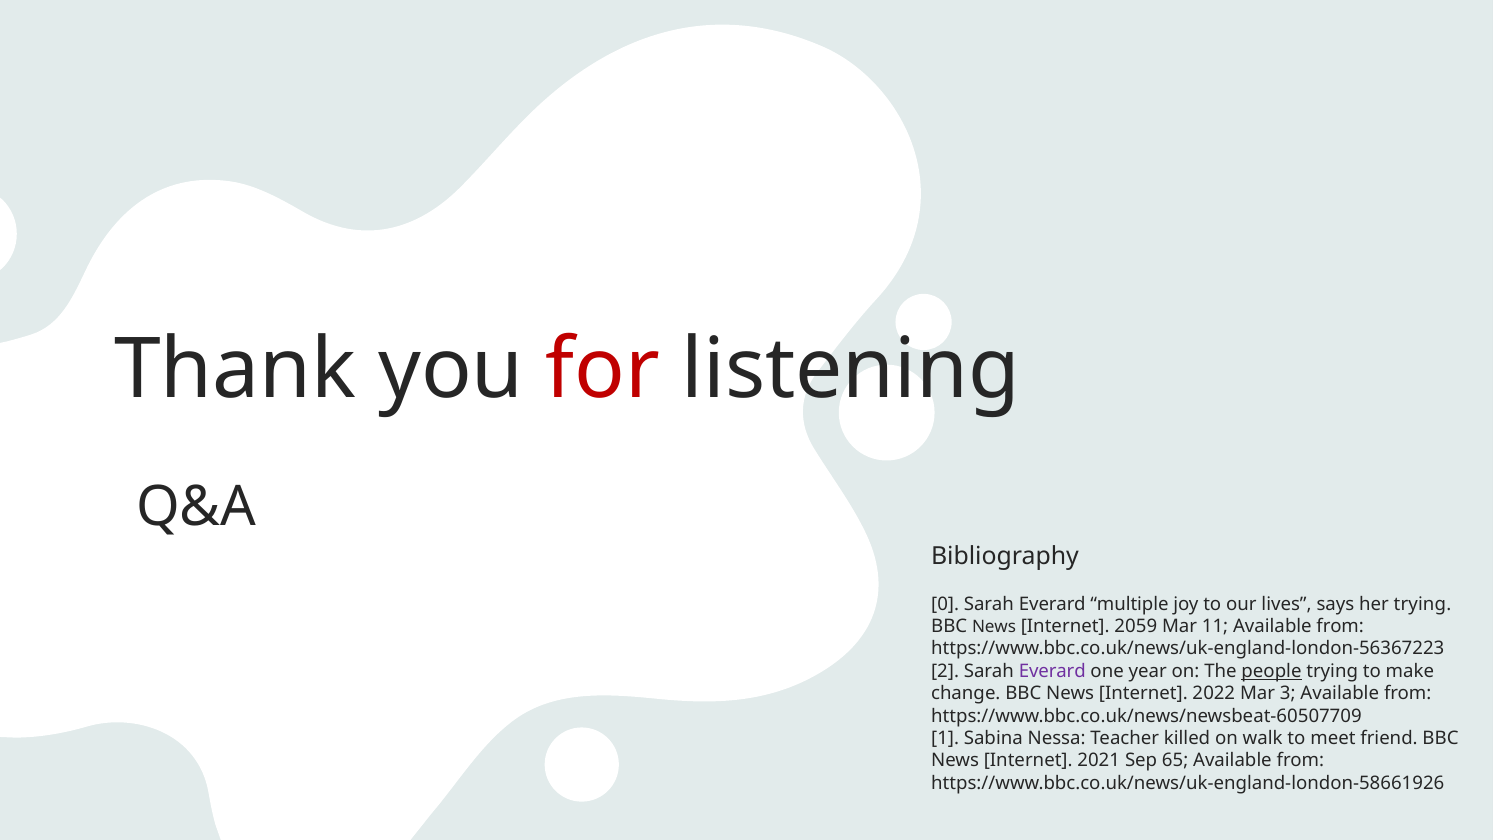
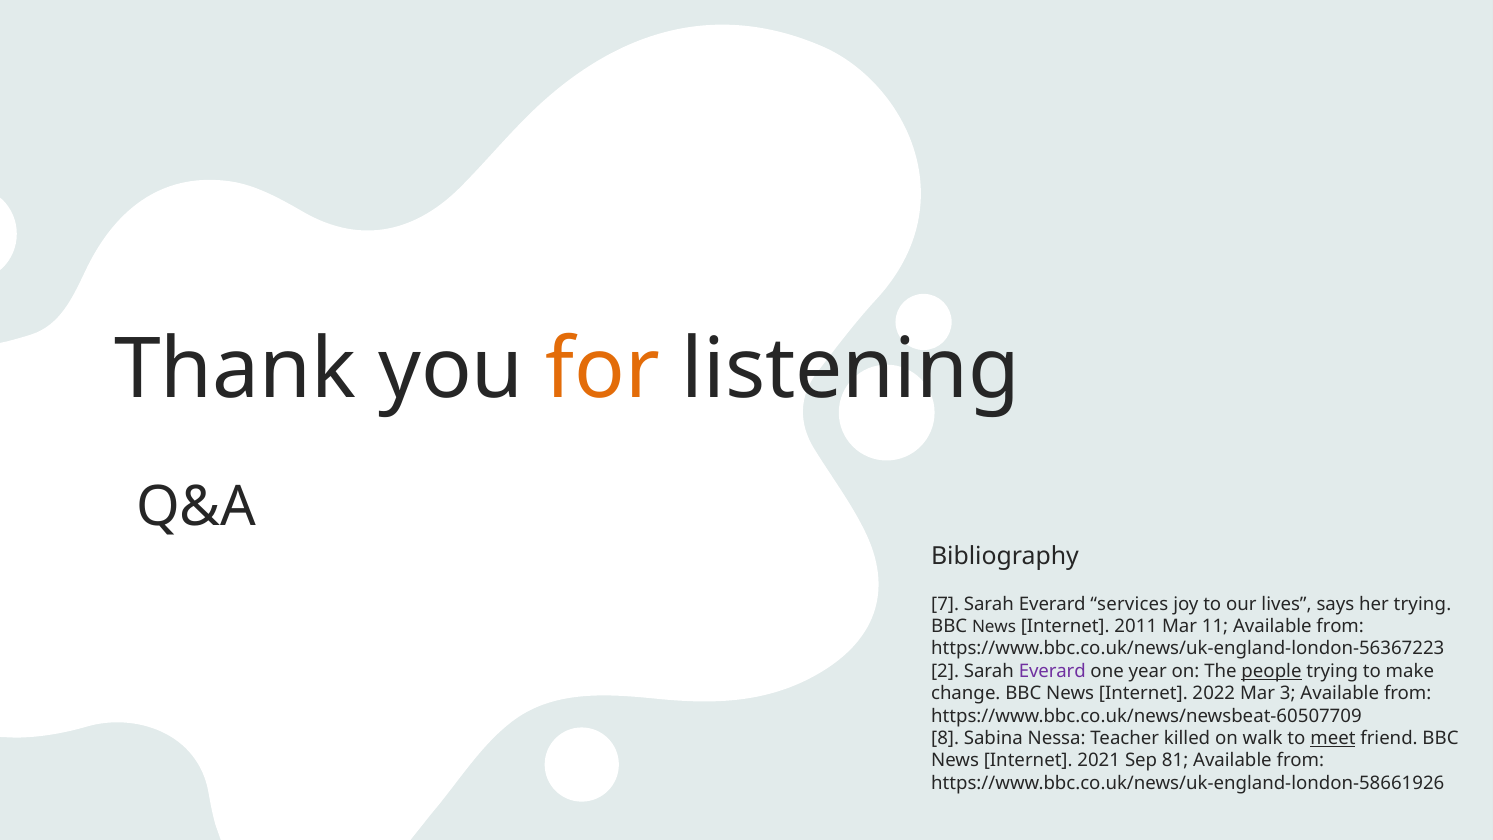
for colour: red -> orange
0: 0 -> 7
multiple: multiple -> services
2059: 2059 -> 2011
1: 1 -> 8
meet underline: none -> present
65: 65 -> 81
